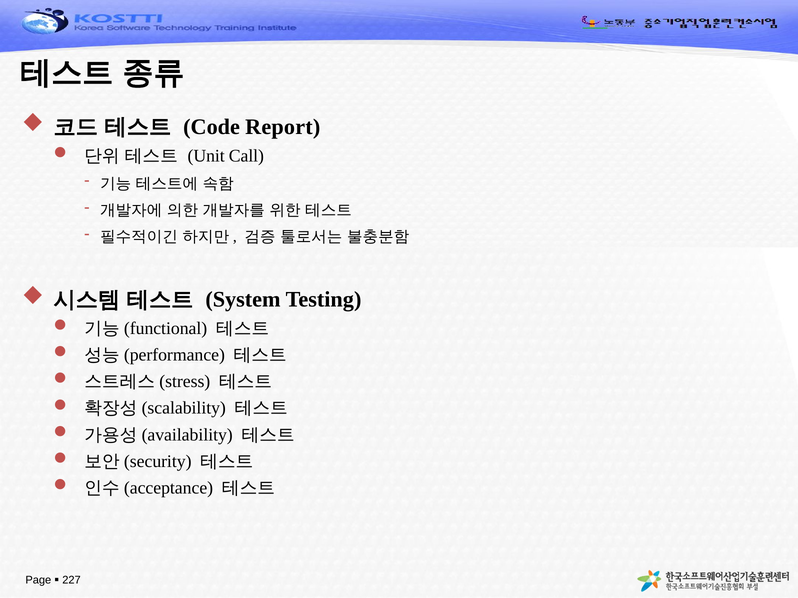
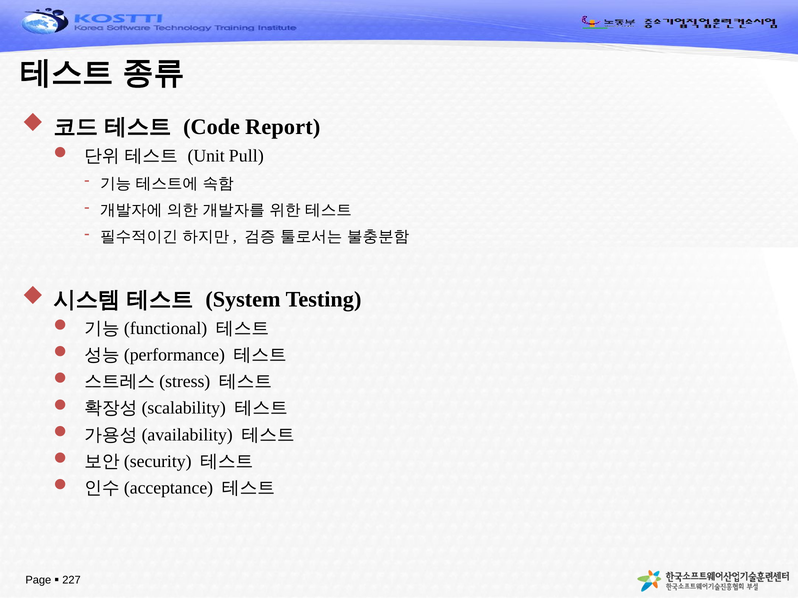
Call: Call -> Pull
